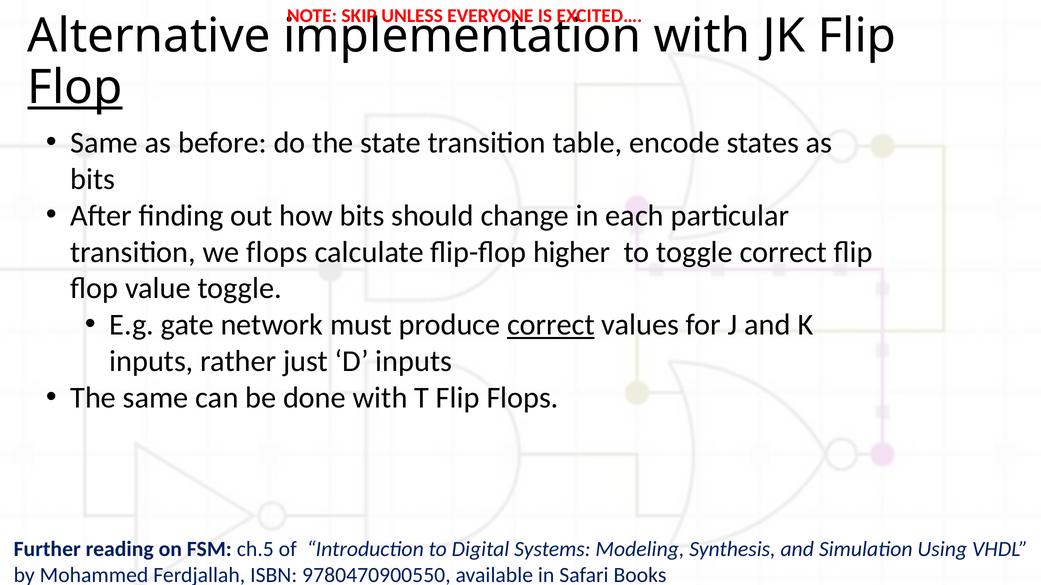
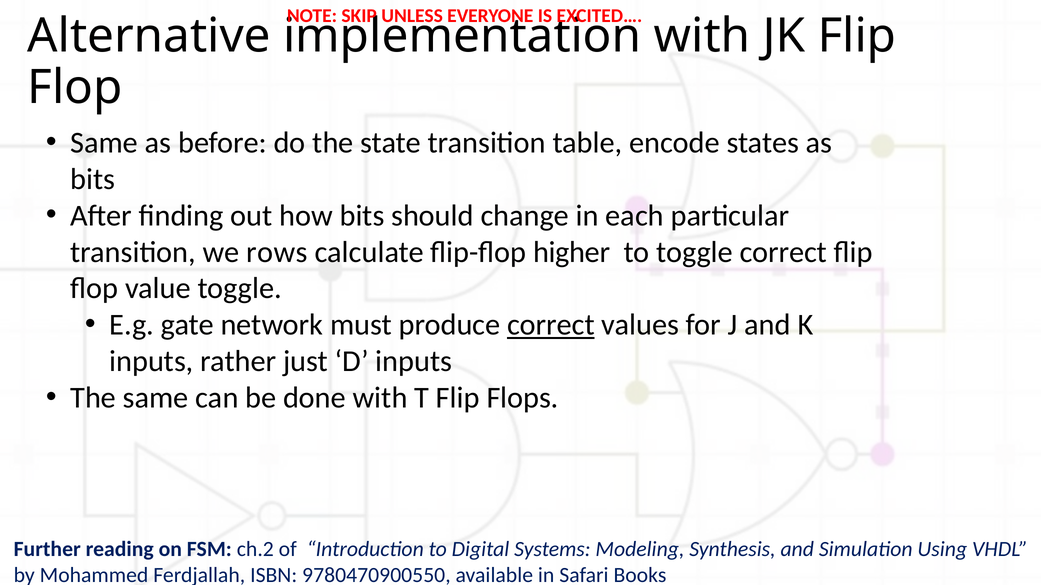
Flop at (75, 88) underline: present -> none
we flops: flops -> rows
ch.5: ch.5 -> ch.2
